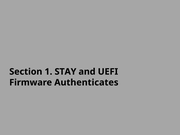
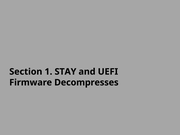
Authenticates: Authenticates -> Decompresses
